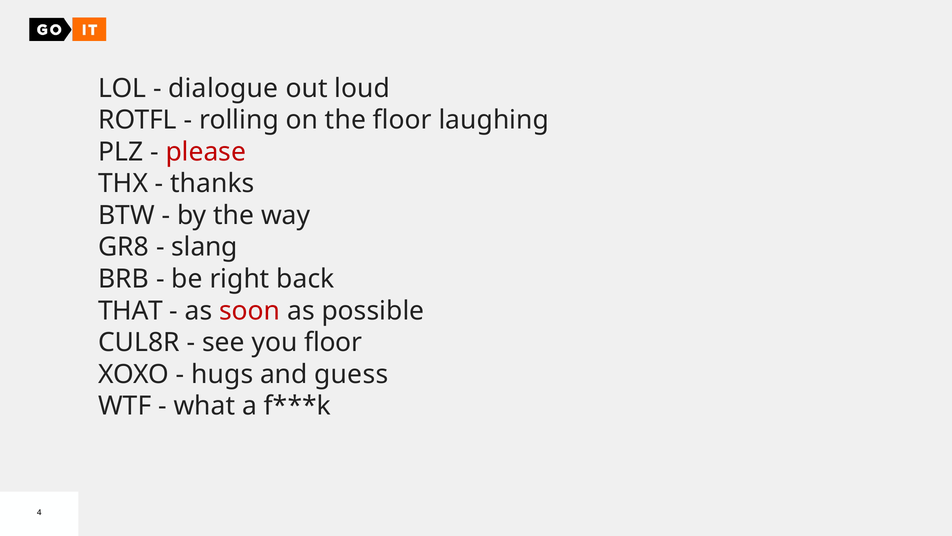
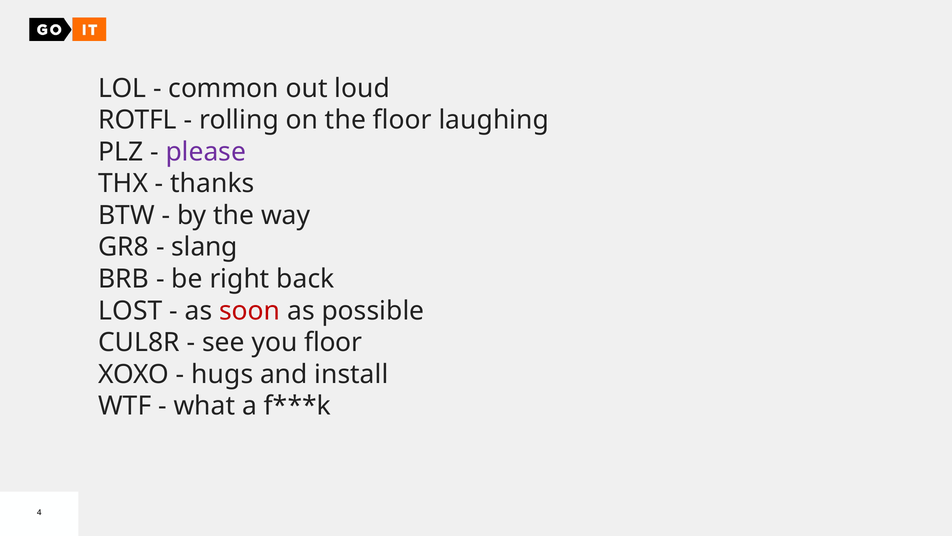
dialogue: dialogue -> common
please colour: red -> purple
THAT: THAT -> LOST
guess: guess -> install
